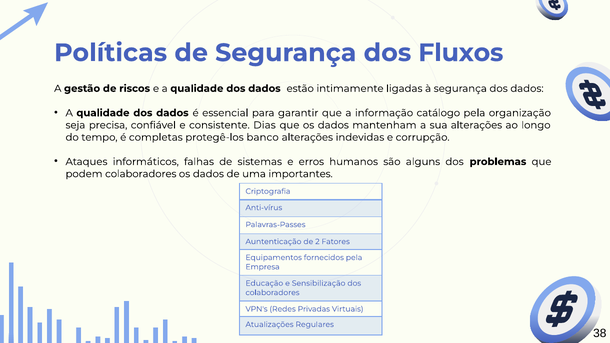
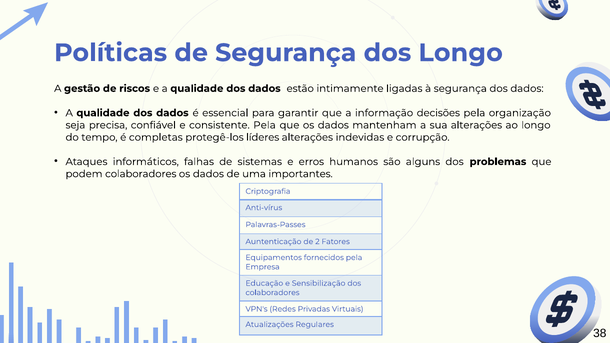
dos Fluxos: Fluxos -> Longo
catálogo: catálogo -> decisões
consistente Dias: Dias -> Pela
banco: banco -> líderes
